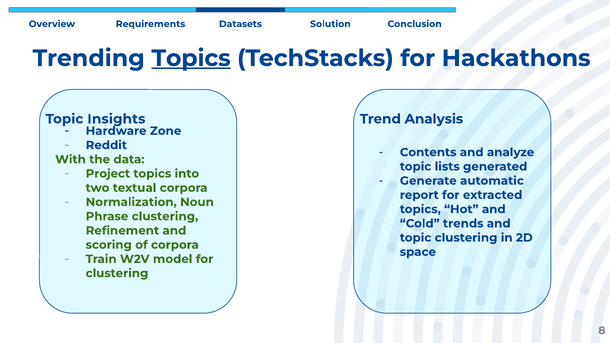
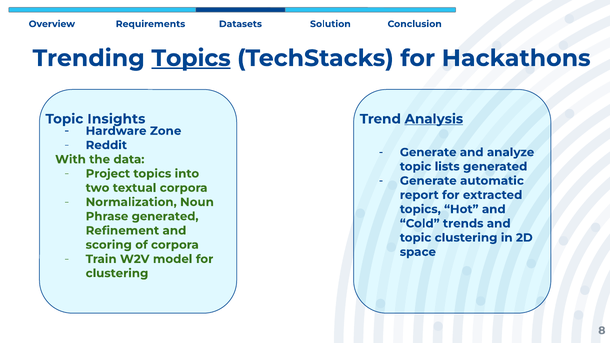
Analysis underline: none -> present
Contents at (428, 152): Contents -> Generate
Phrase clustering: clustering -> generated
